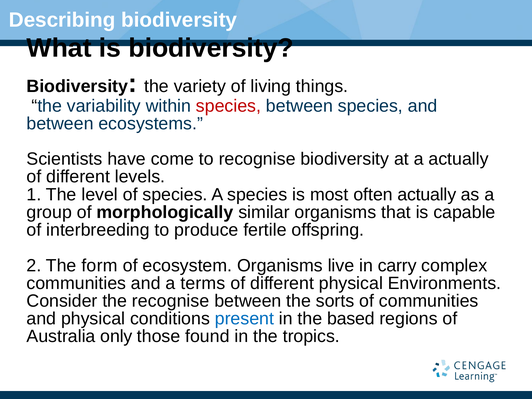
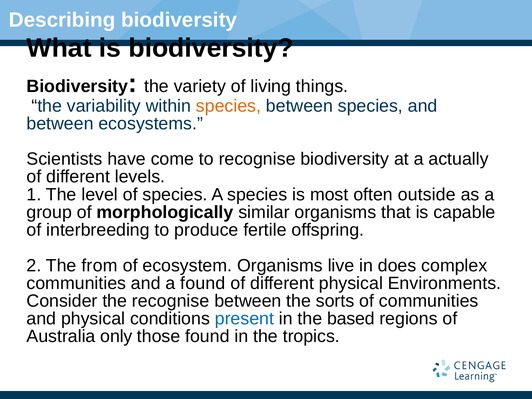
species at (228, 106) colour: red -> orange
often actually: actually -> outside
form: form -> from
carry: carry -> does
a terms: terms -> found
